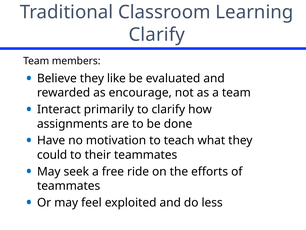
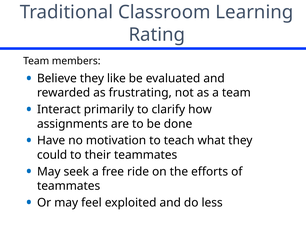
Clarify at (157, 35): Clarify -> Rating
encourage: encourage -> frustrating
